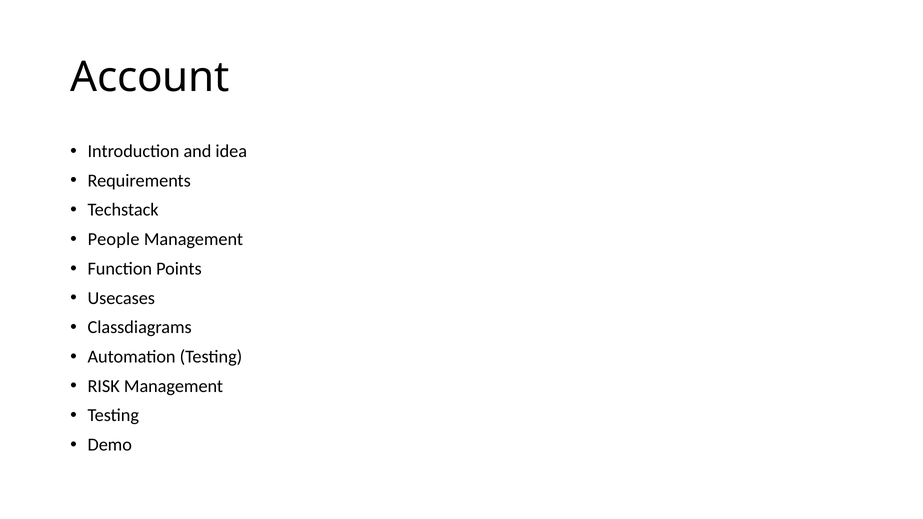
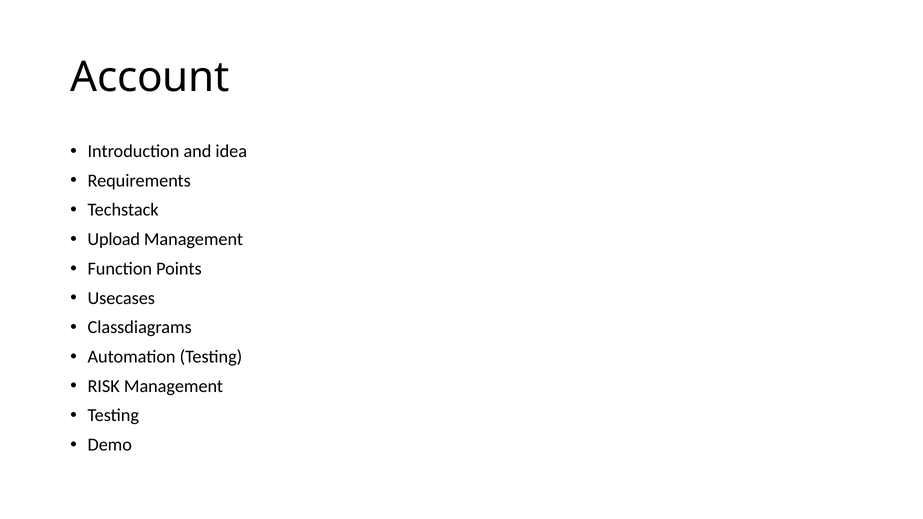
People: People -> Upload
